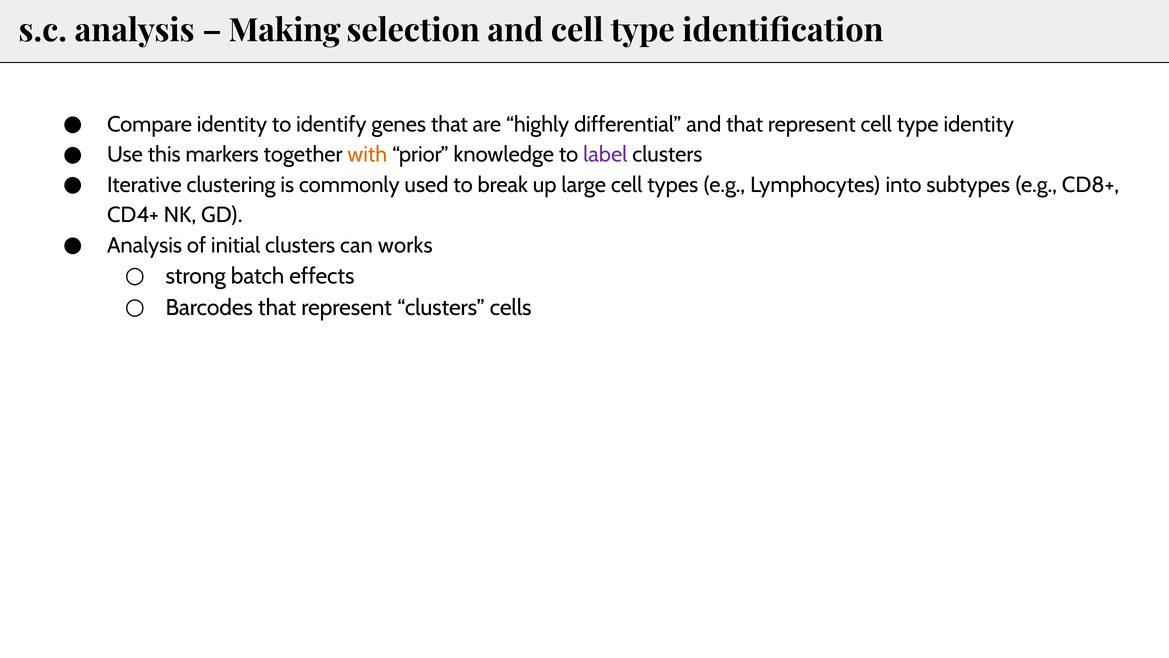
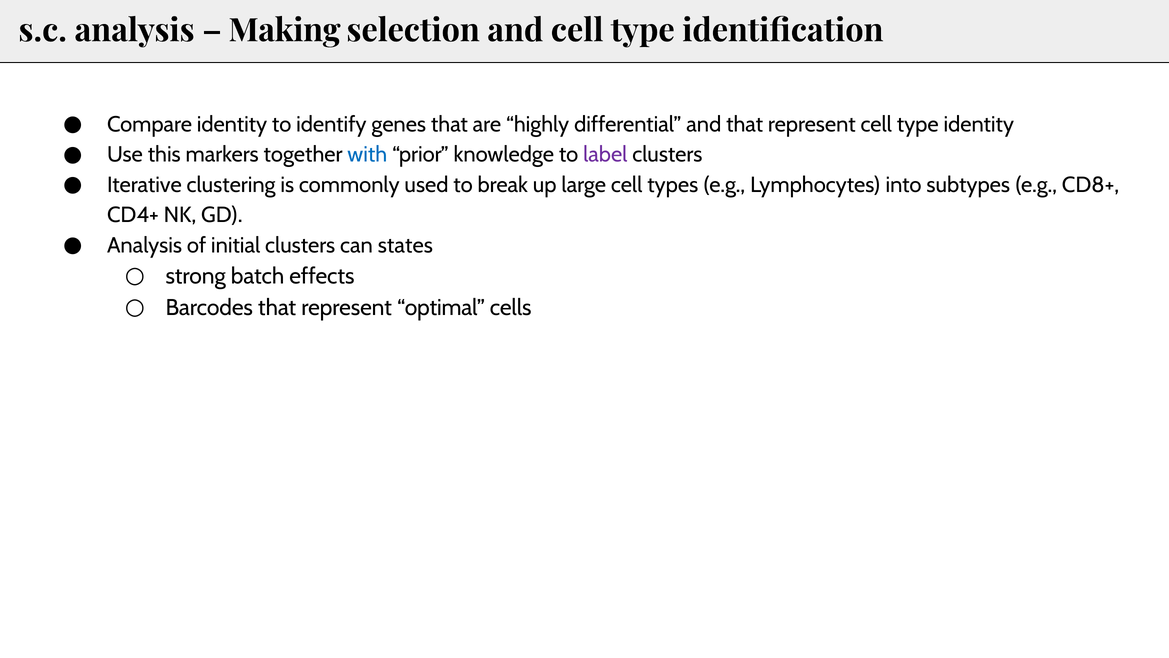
with colour: orange -> blue
works: works -> states
represent clusters: clusters -> optimal
